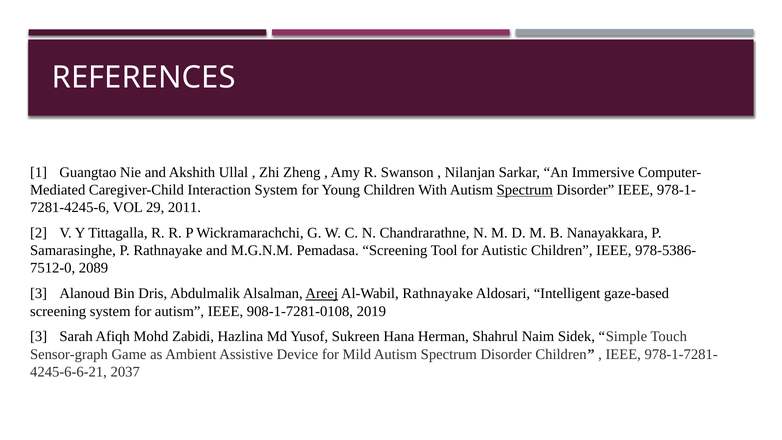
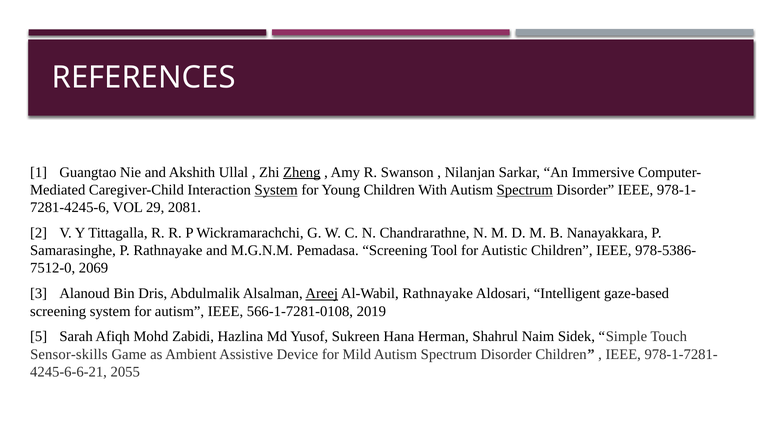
Zheng underline: none -> present
System at (276, 190) underline: none -> present
2011: 2011 -> 2081
2089: 2089 -> 2069
908-1-7281-0108: 908-1-7281-0108 -> 566-1-7281-0108
3 at (39, 337): 3 -> 5
Sensor-graph: Sensor-graph -> Sensor-skills
2037: 2037 -> 2055
